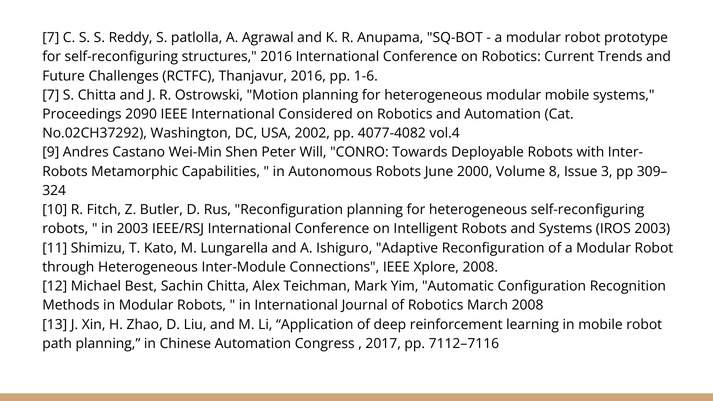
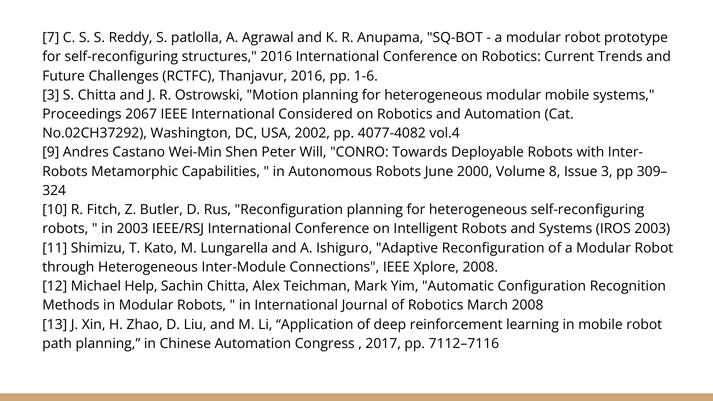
7 at (51, 95): 7 -> 3
2090: 2090 -> 2067
Best: Best -> Help
